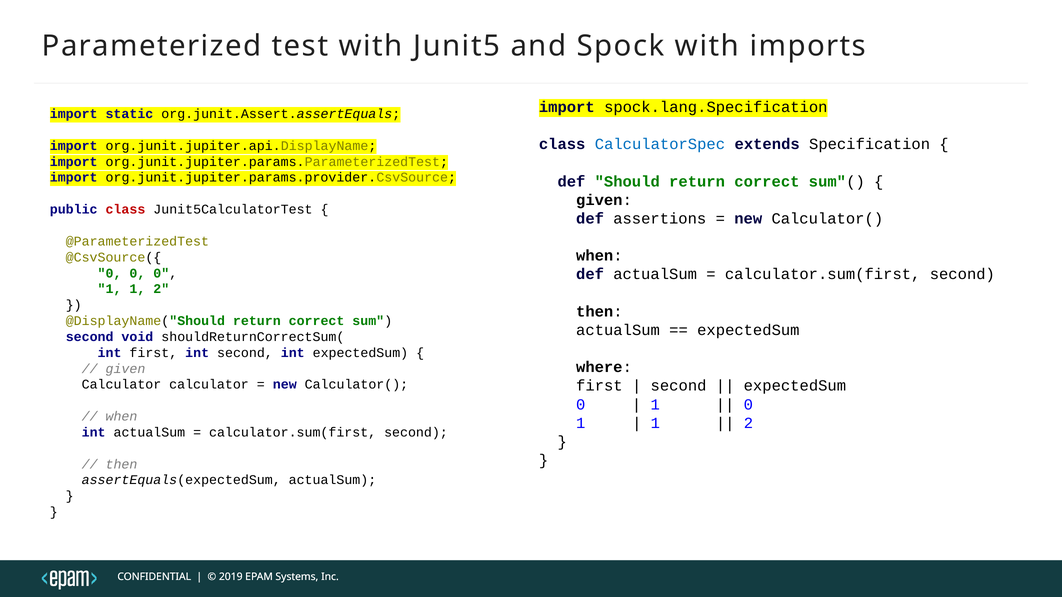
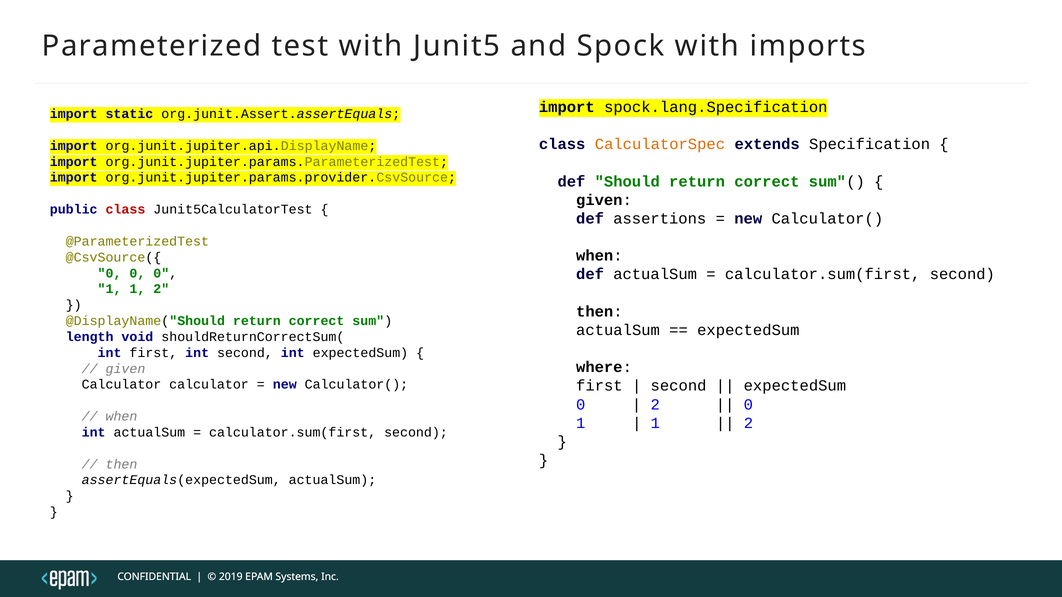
CalculatorSpec colour: blue -> orange
second at (90, 337): second -> length
1 at (655, 405): 1 -> 2
